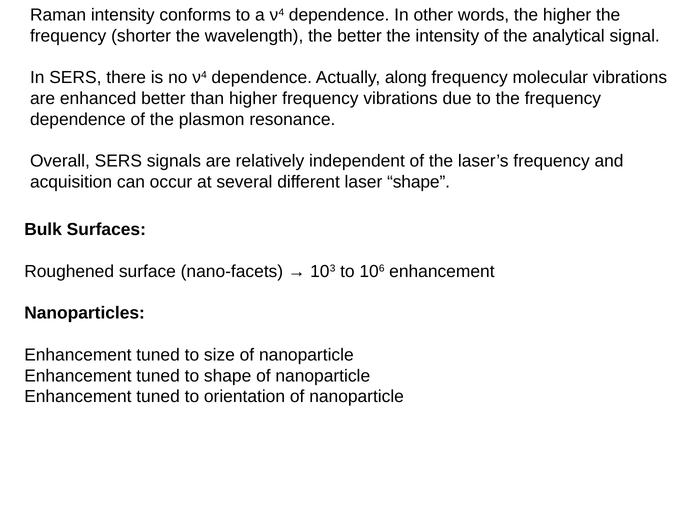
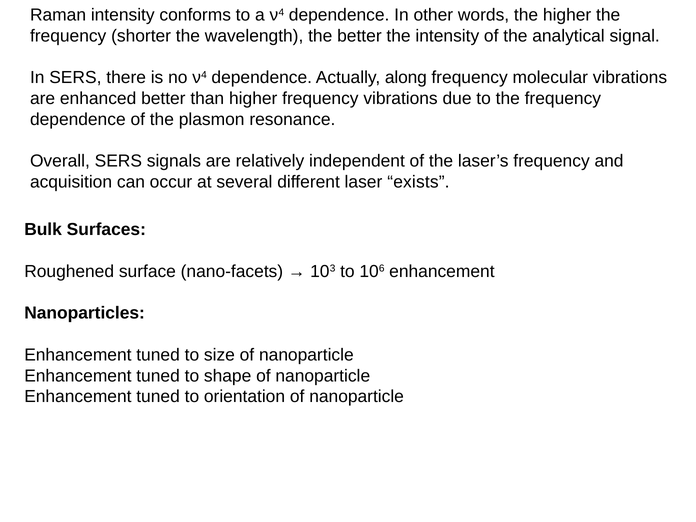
laser shape: shape -> exists
